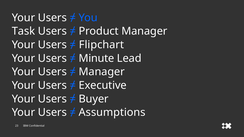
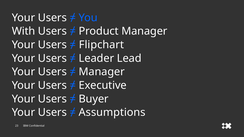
Task: Task -> With
Minute: Minute -> Leader
